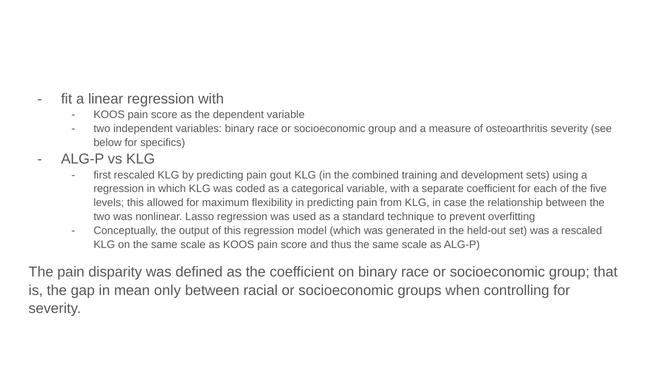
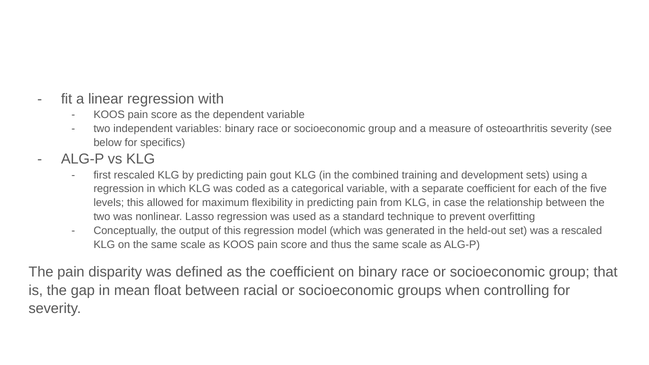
only: only -> float
